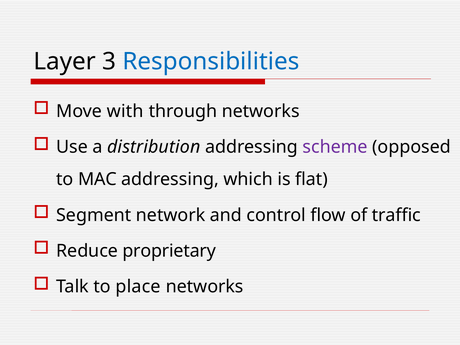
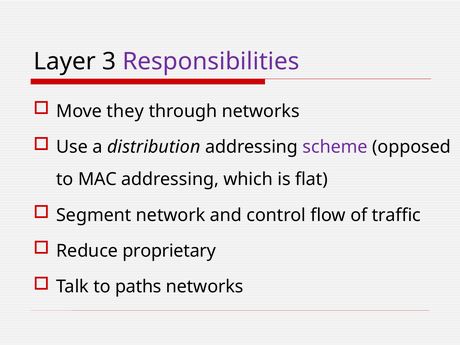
Responsibilities colour: blue -> purple
with: with -> they
place: place -> paths
